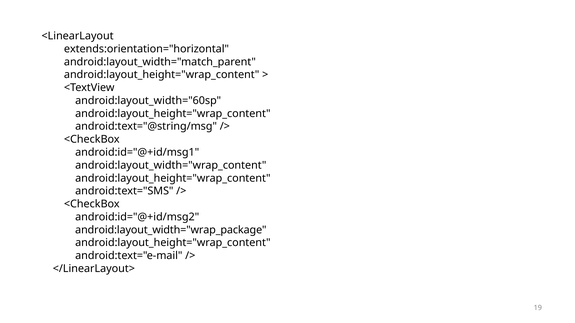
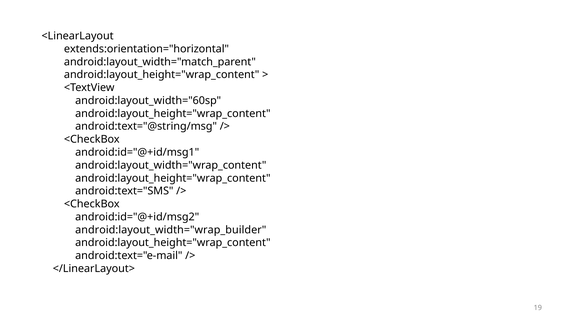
android:layout_width="wrap_package: android:layout_width="wrap_package -> android:layout_width="wrap_builder
